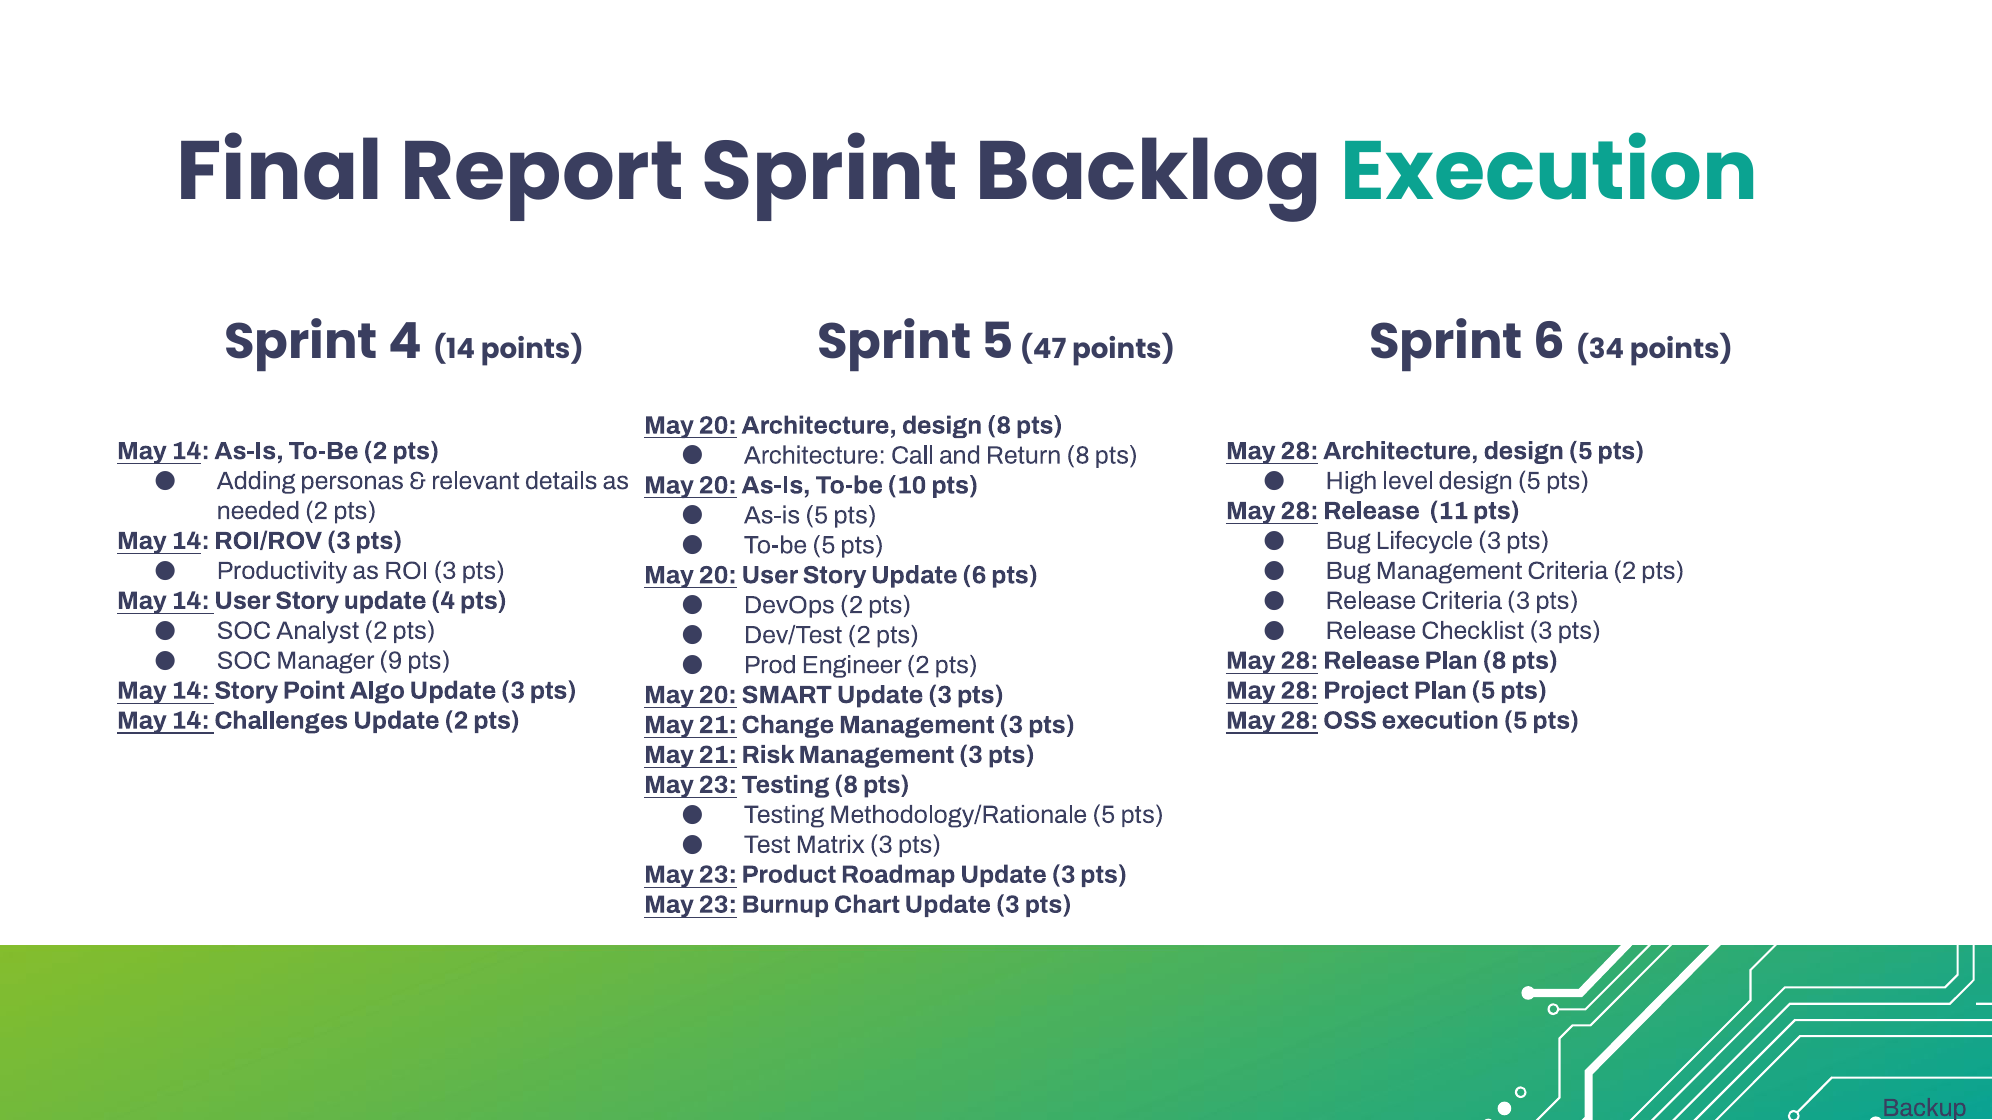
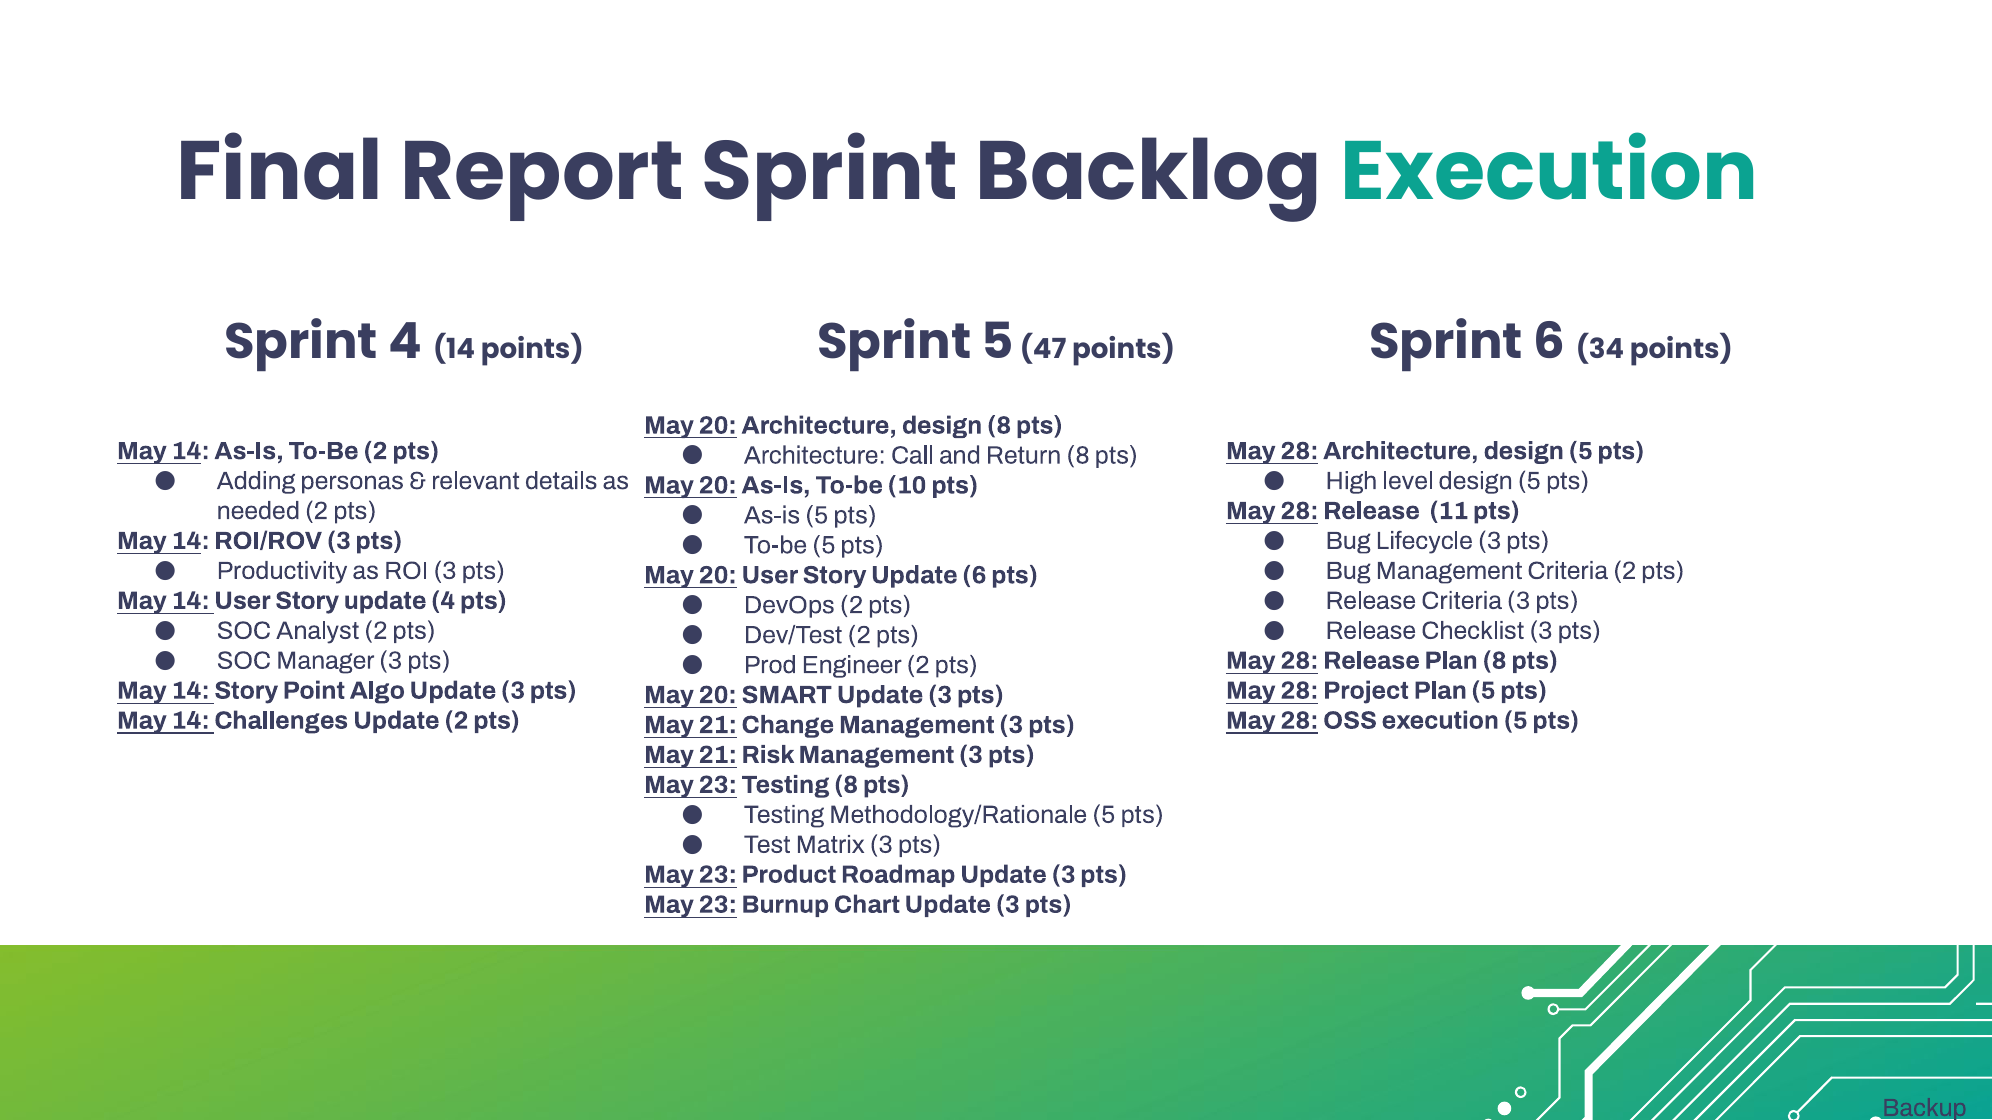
Manager 9: 9 -> 3
